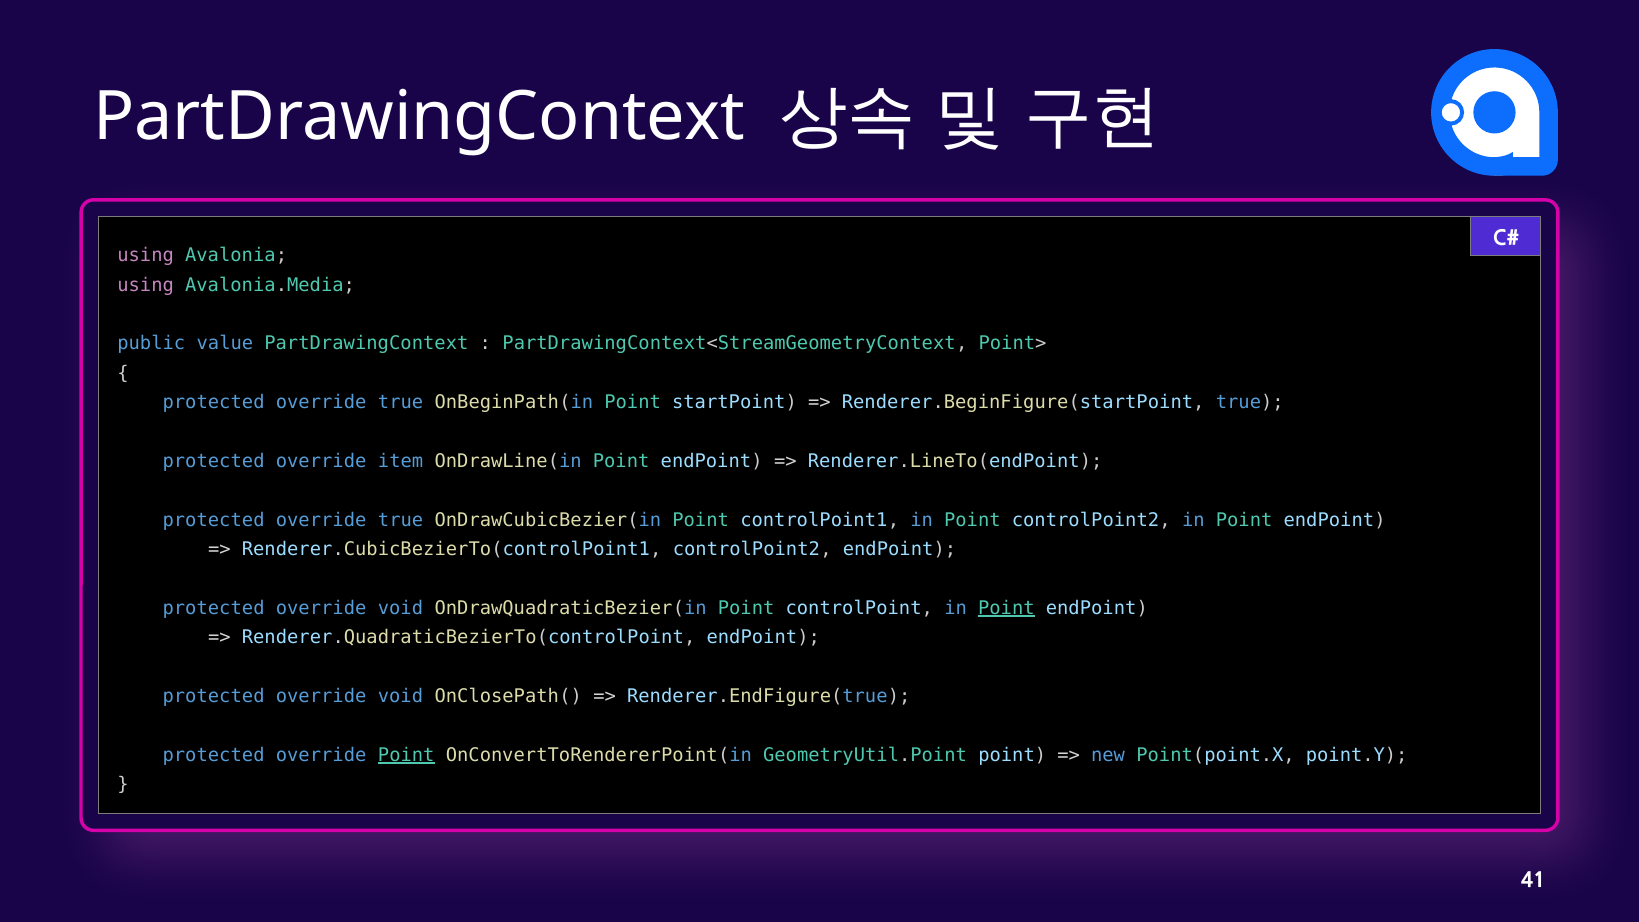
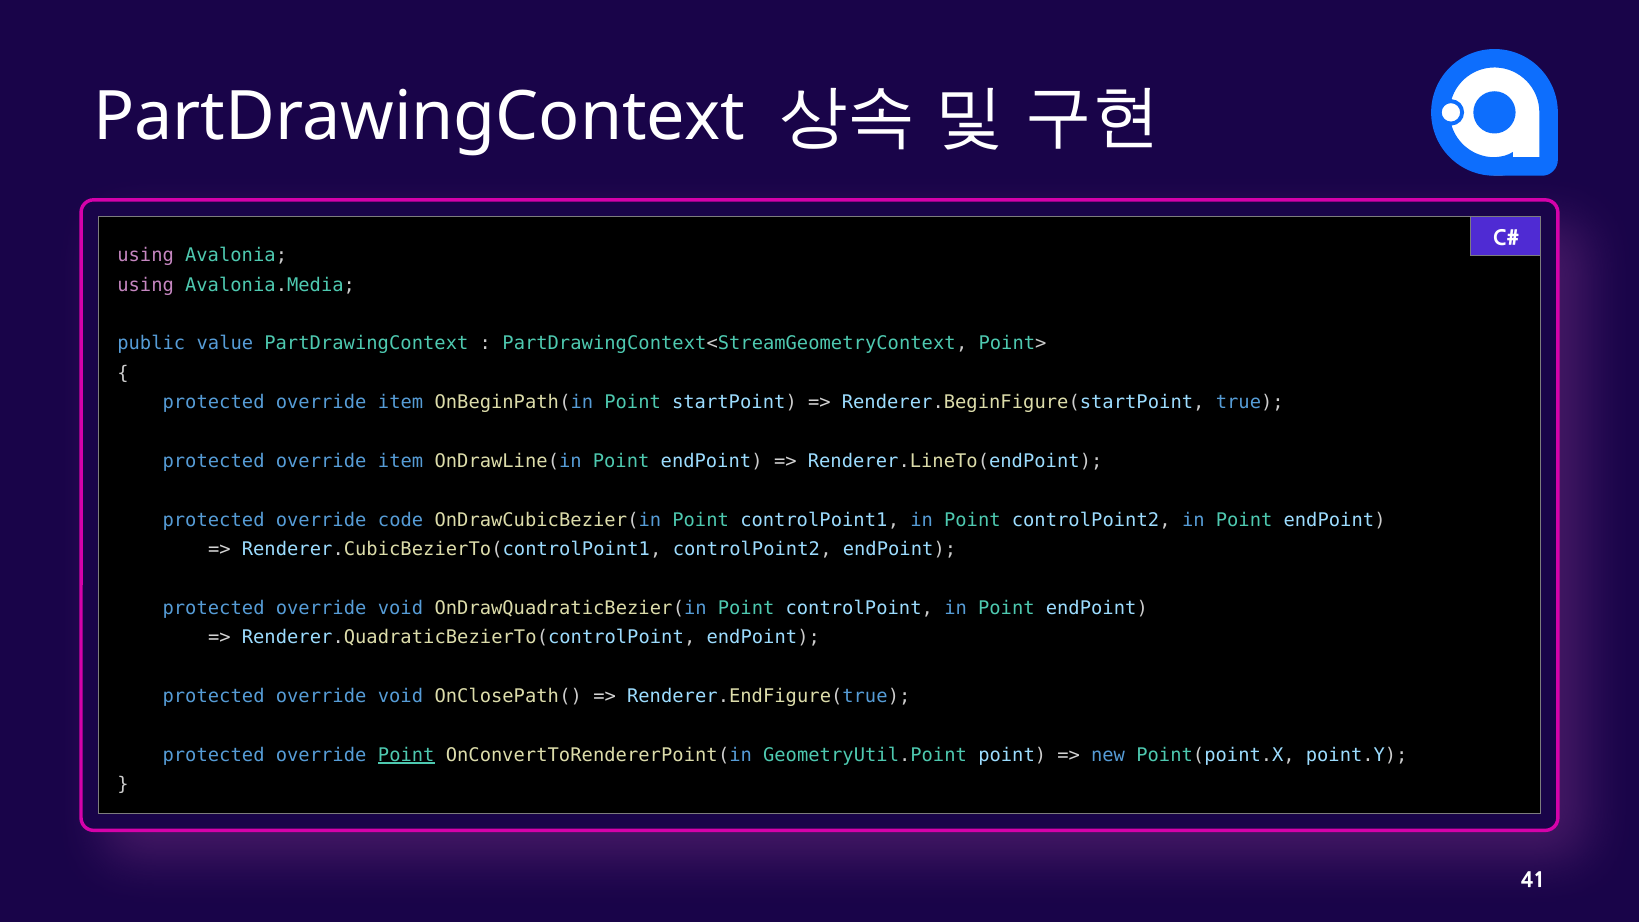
true at (401, 402): true -> item
true at (401, 520): true -> code
Point at (1006, 608) underline: present -> none
